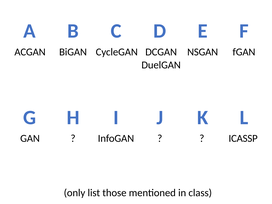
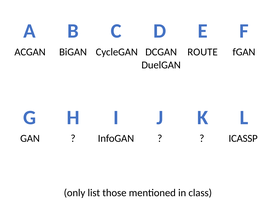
NSGAN: NSGAN -> ROUTE
